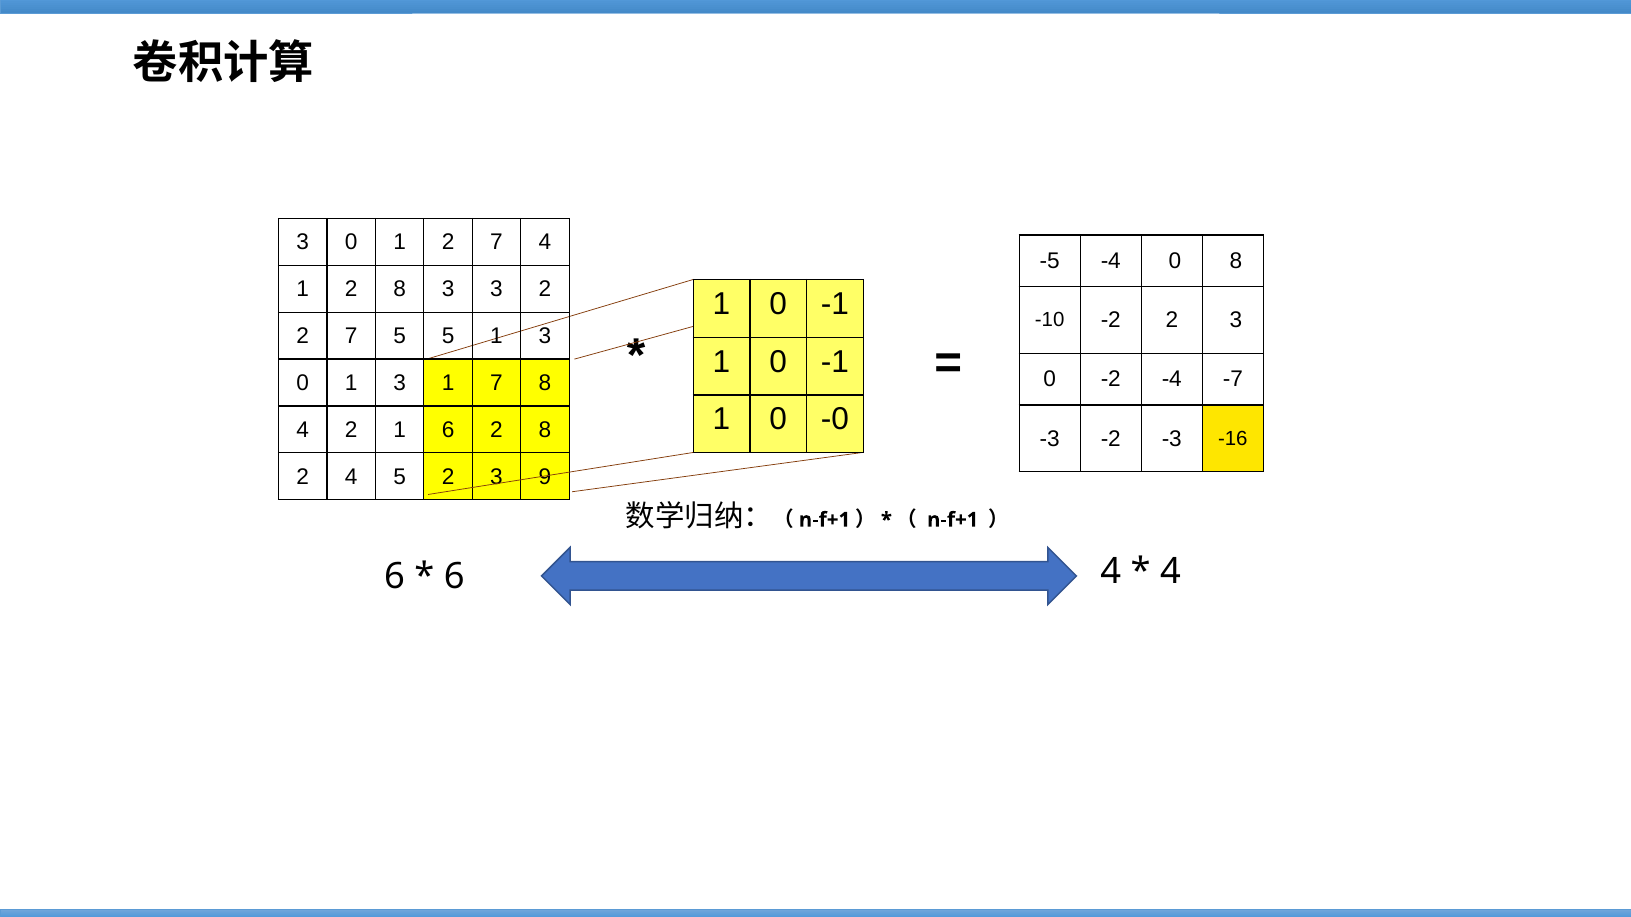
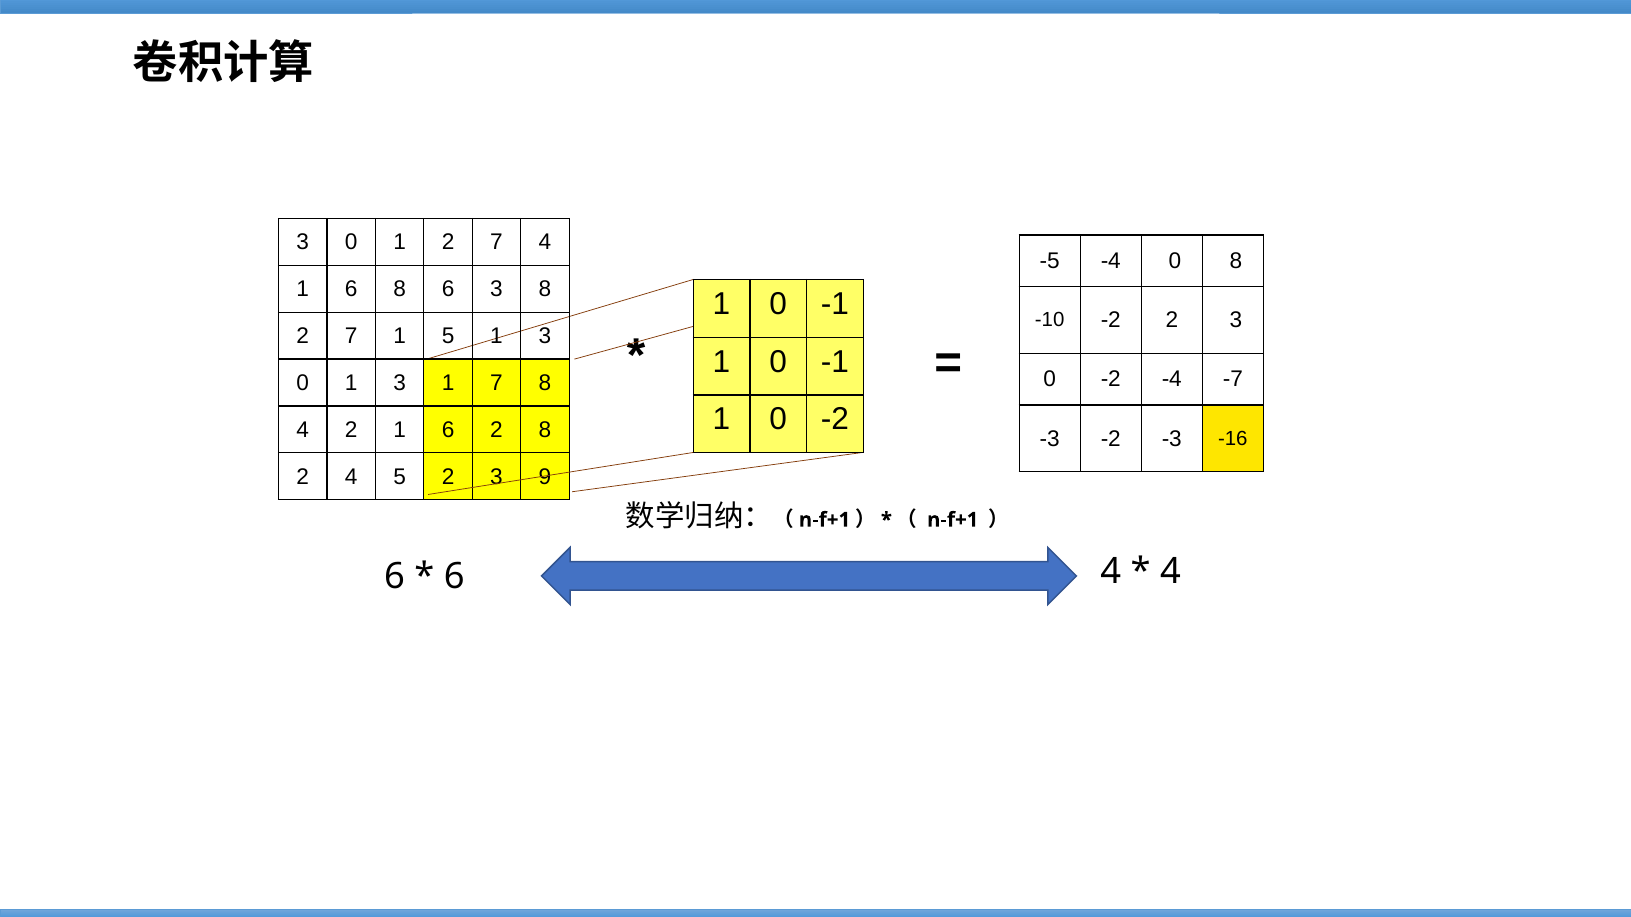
2 at (351, 289): 2 -> 6
8 3: 3 -> 6
3 2: 2 -> 8
7 5: 5 -> 1
1 0 -0: -0 -> -2
